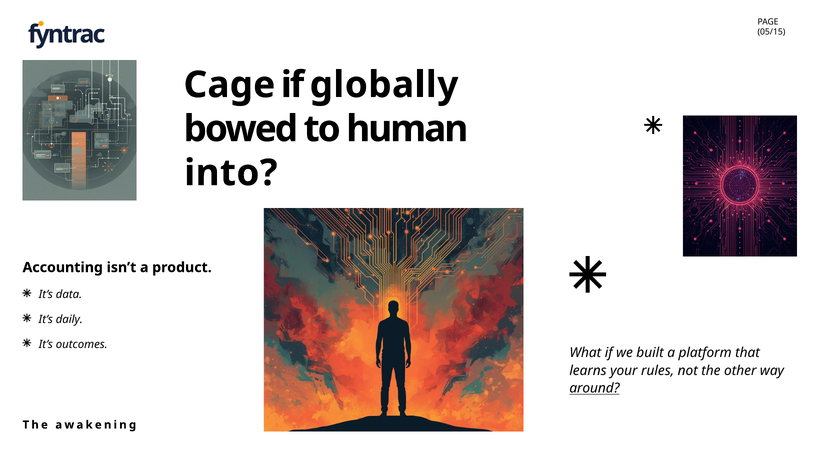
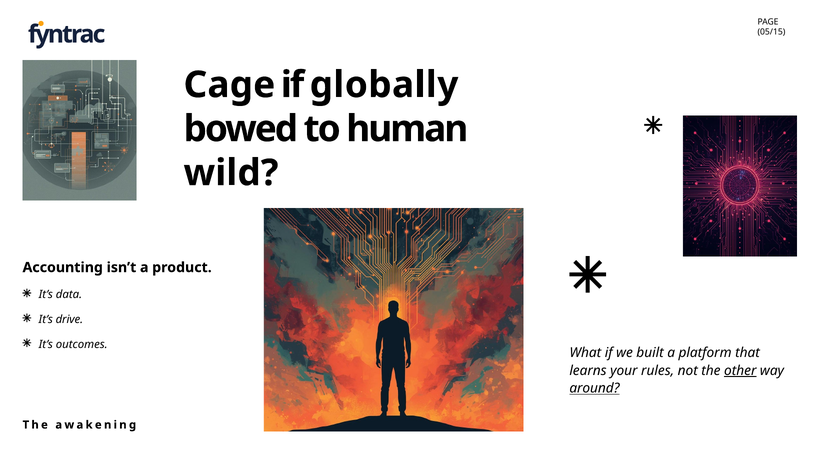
into: into -> wild
daily: daily -> drive
other underline: none -> present
